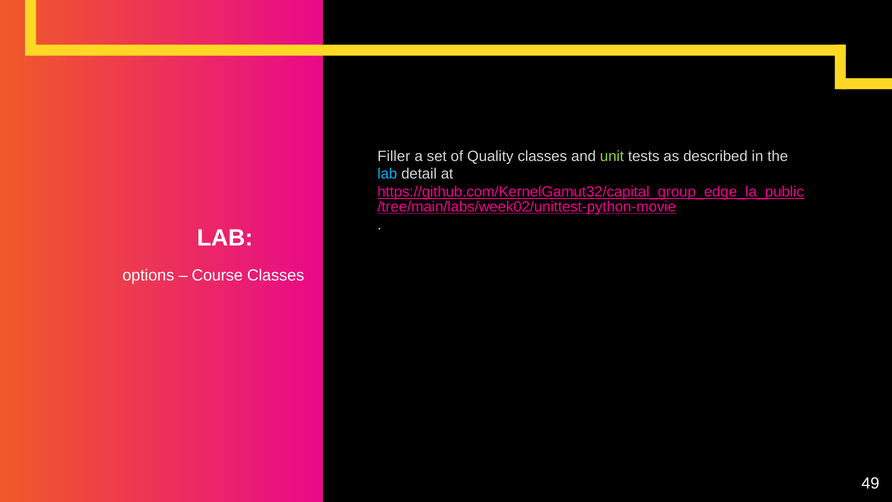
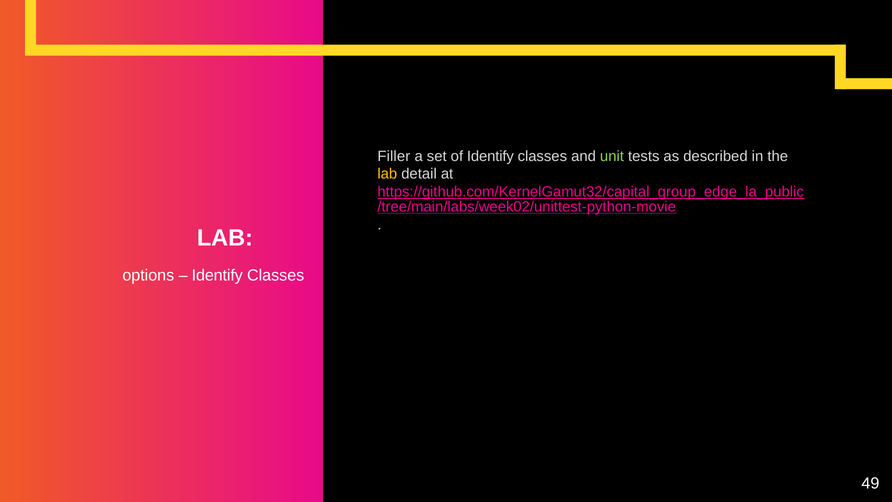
of Quality: Quality -> Identify
lab at (387, 174) colour: light blue -> yellow
Course at (217, 275): Course -> Identify
